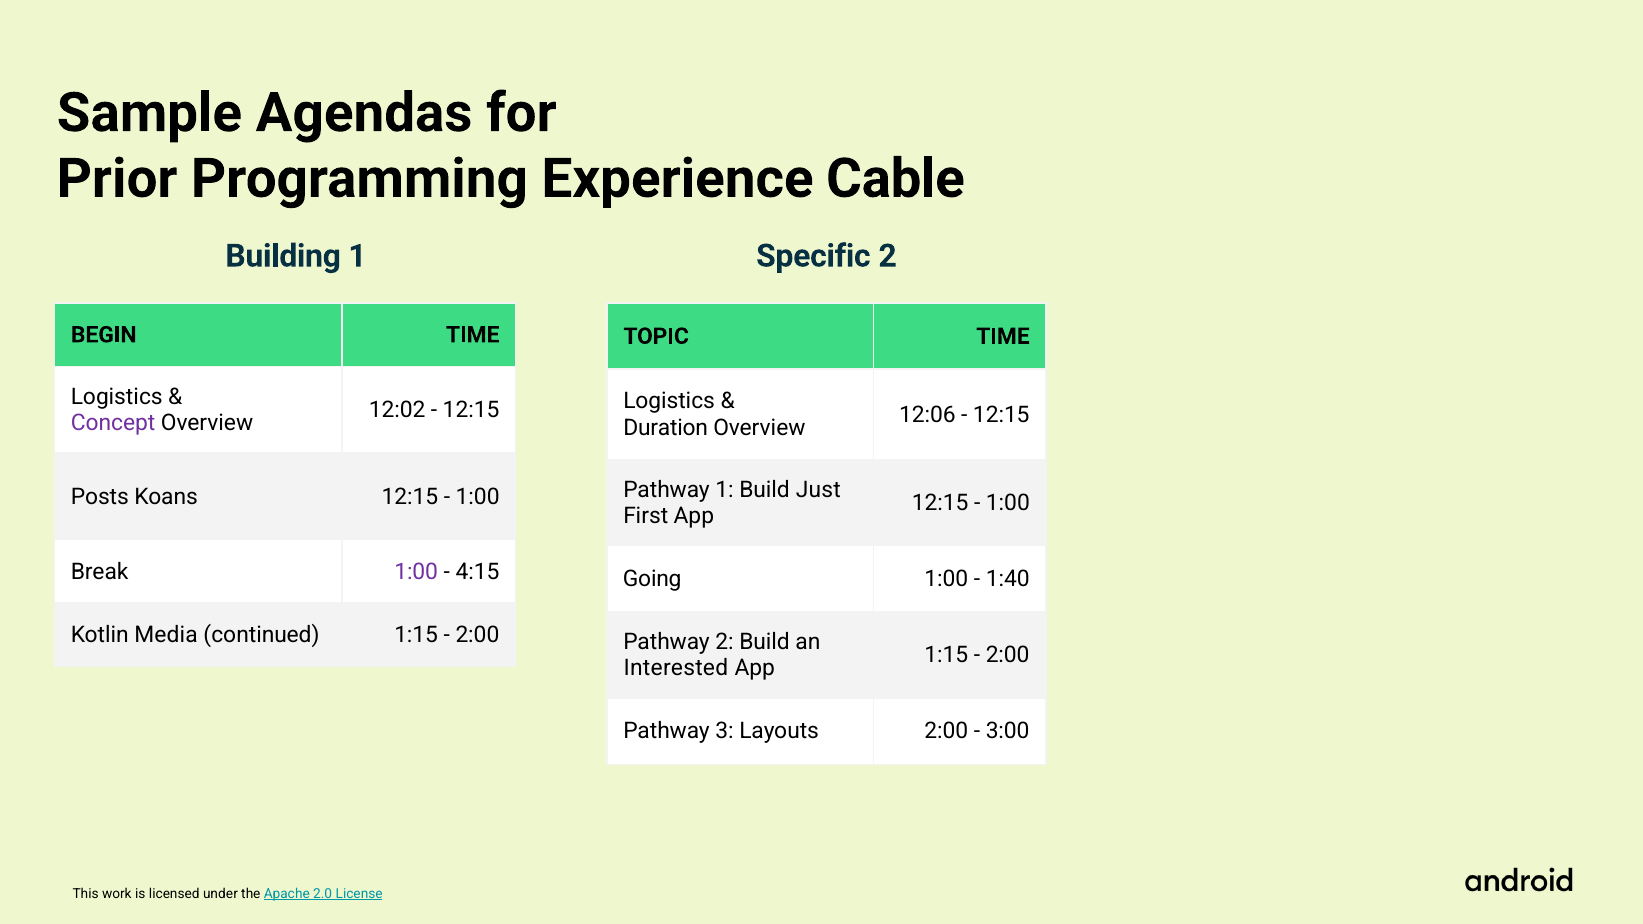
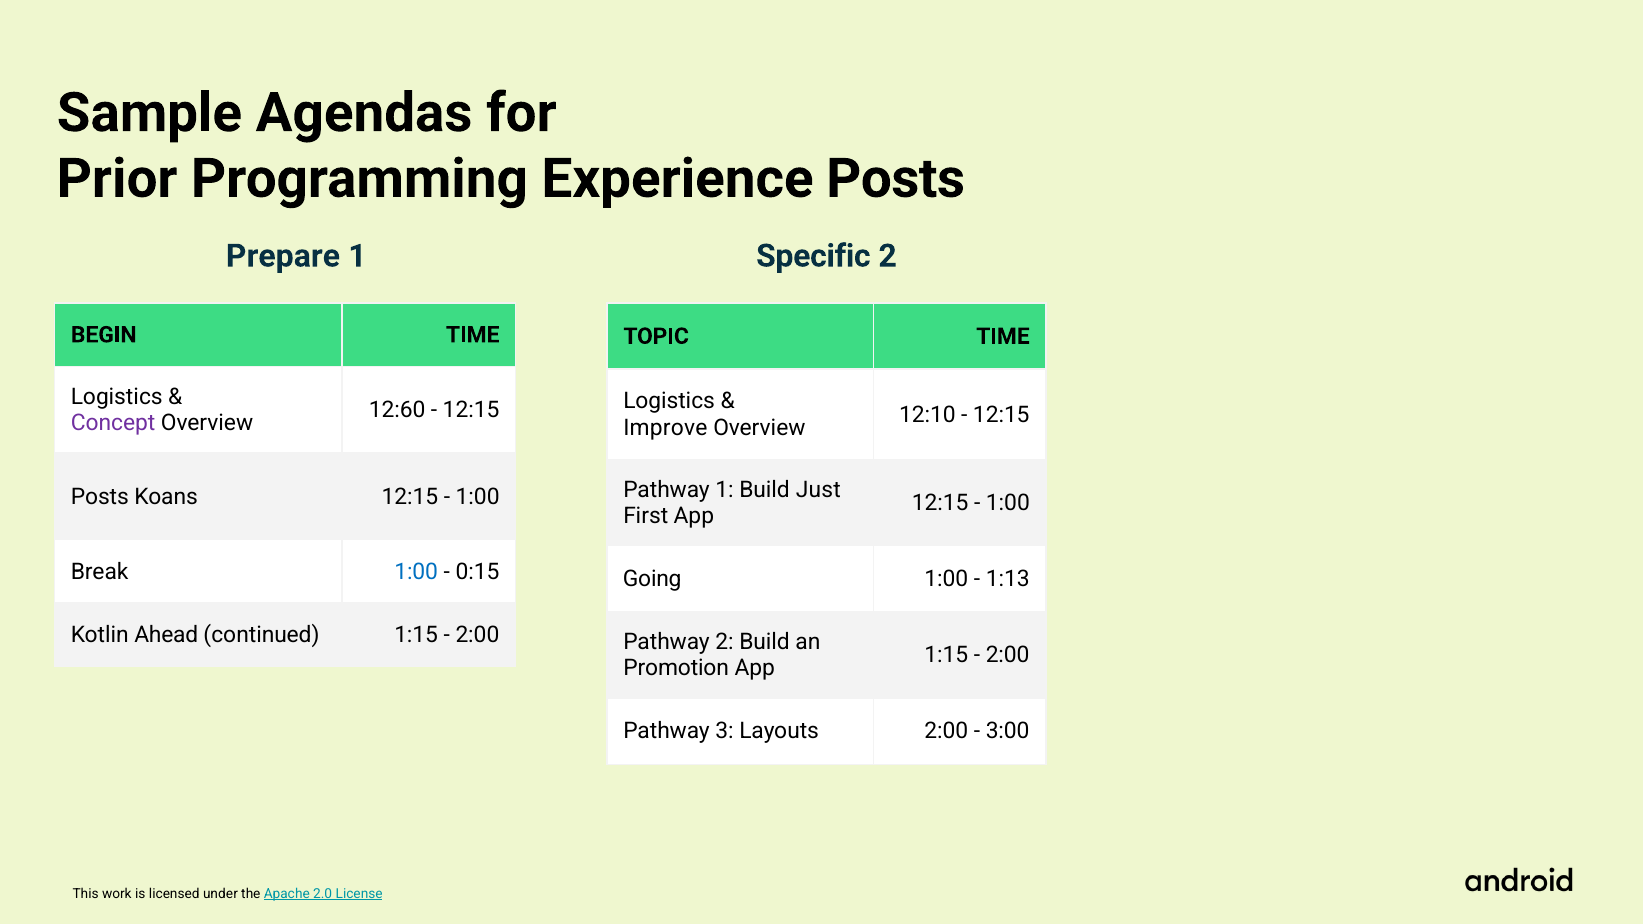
Experience Cable: Cable -> Posts
Building: Building -> Prepare
12:02: 12:02 -> 12:60
12:06: 12:06 -> 12:10
Duration: Duration -> Improve
1:00 at (416, 572) colour: purple -> blue
4:15: 4:15 -> 0:15
1:40: 1:40 -> 1:13
Media: Media -> Ahead
Interested: Interested -> Promotion
